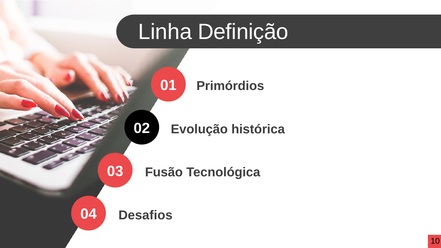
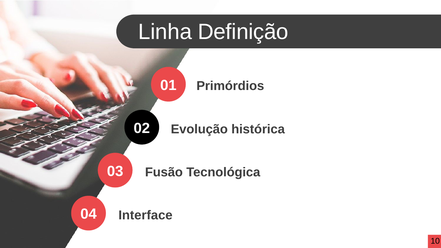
Desafios: Desafios -> Interface
